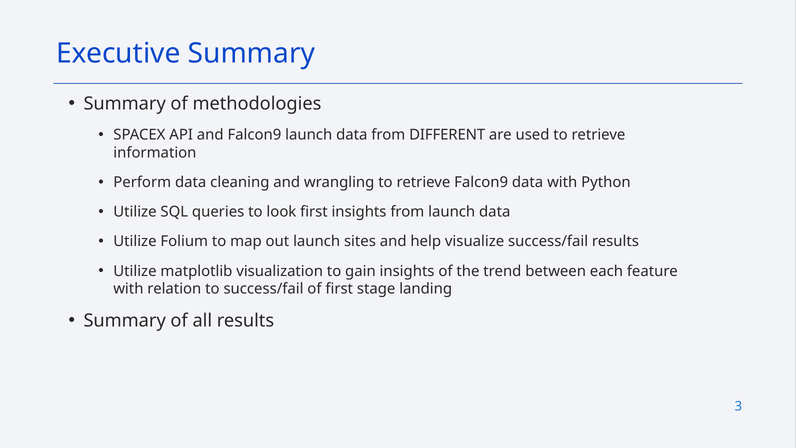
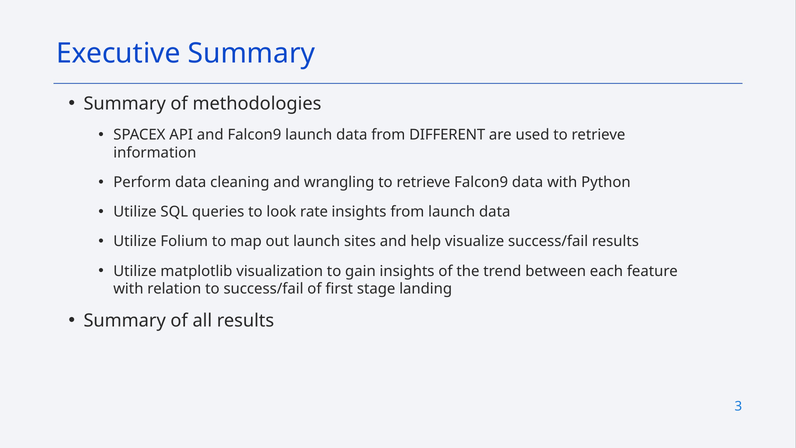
look first: first -> rate
